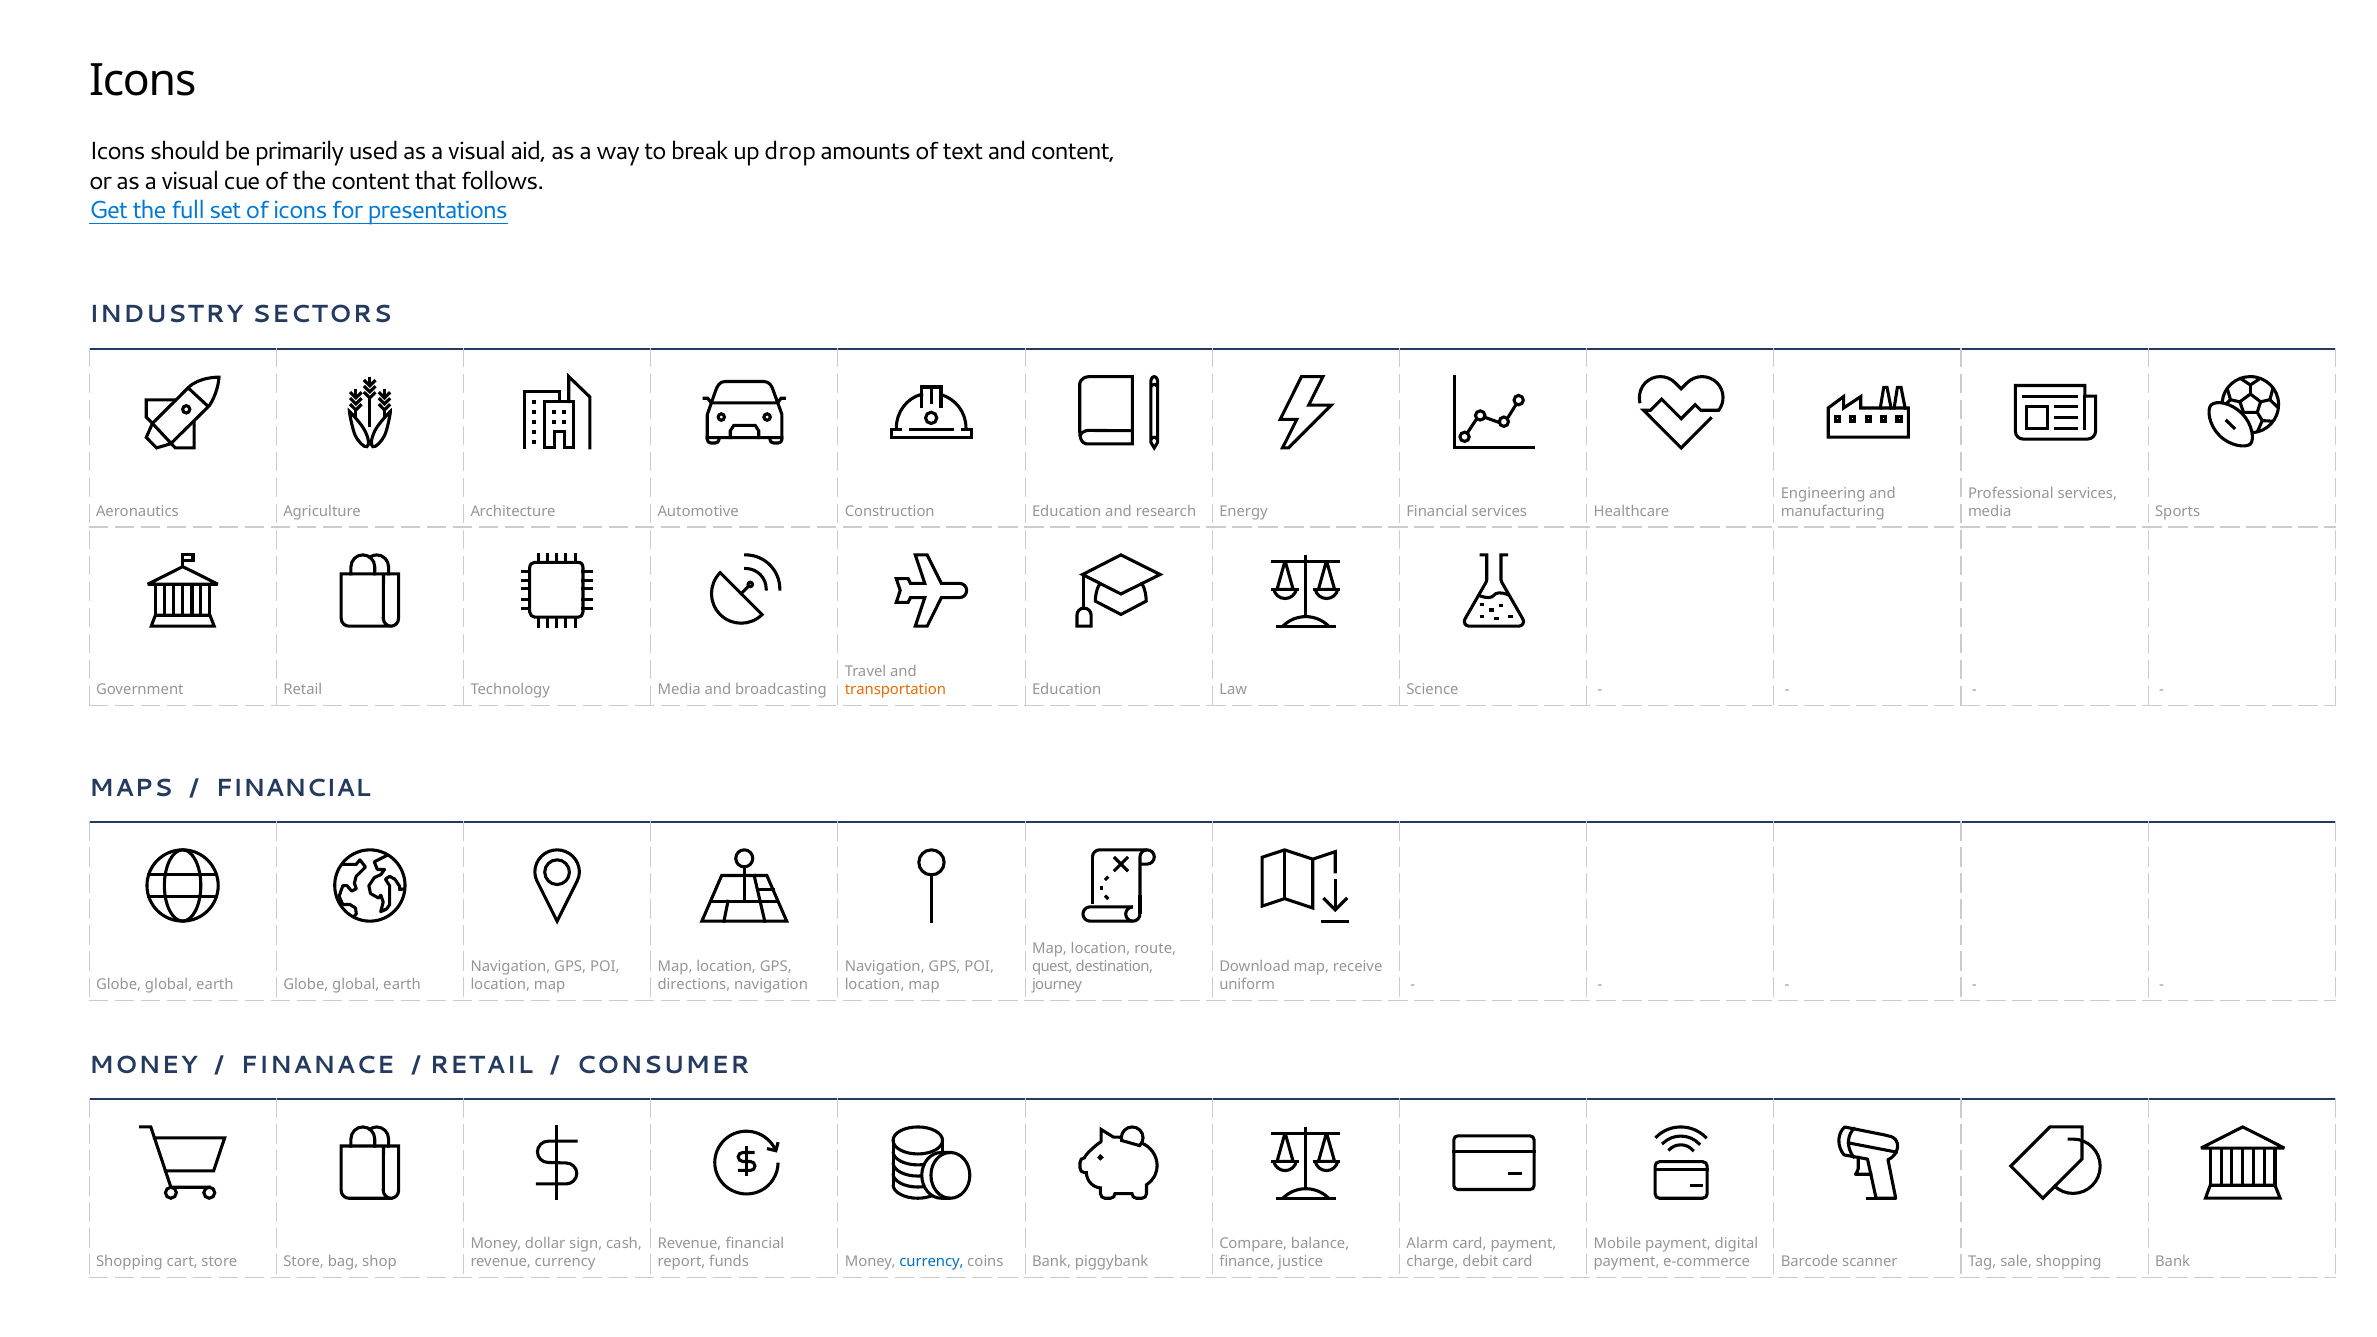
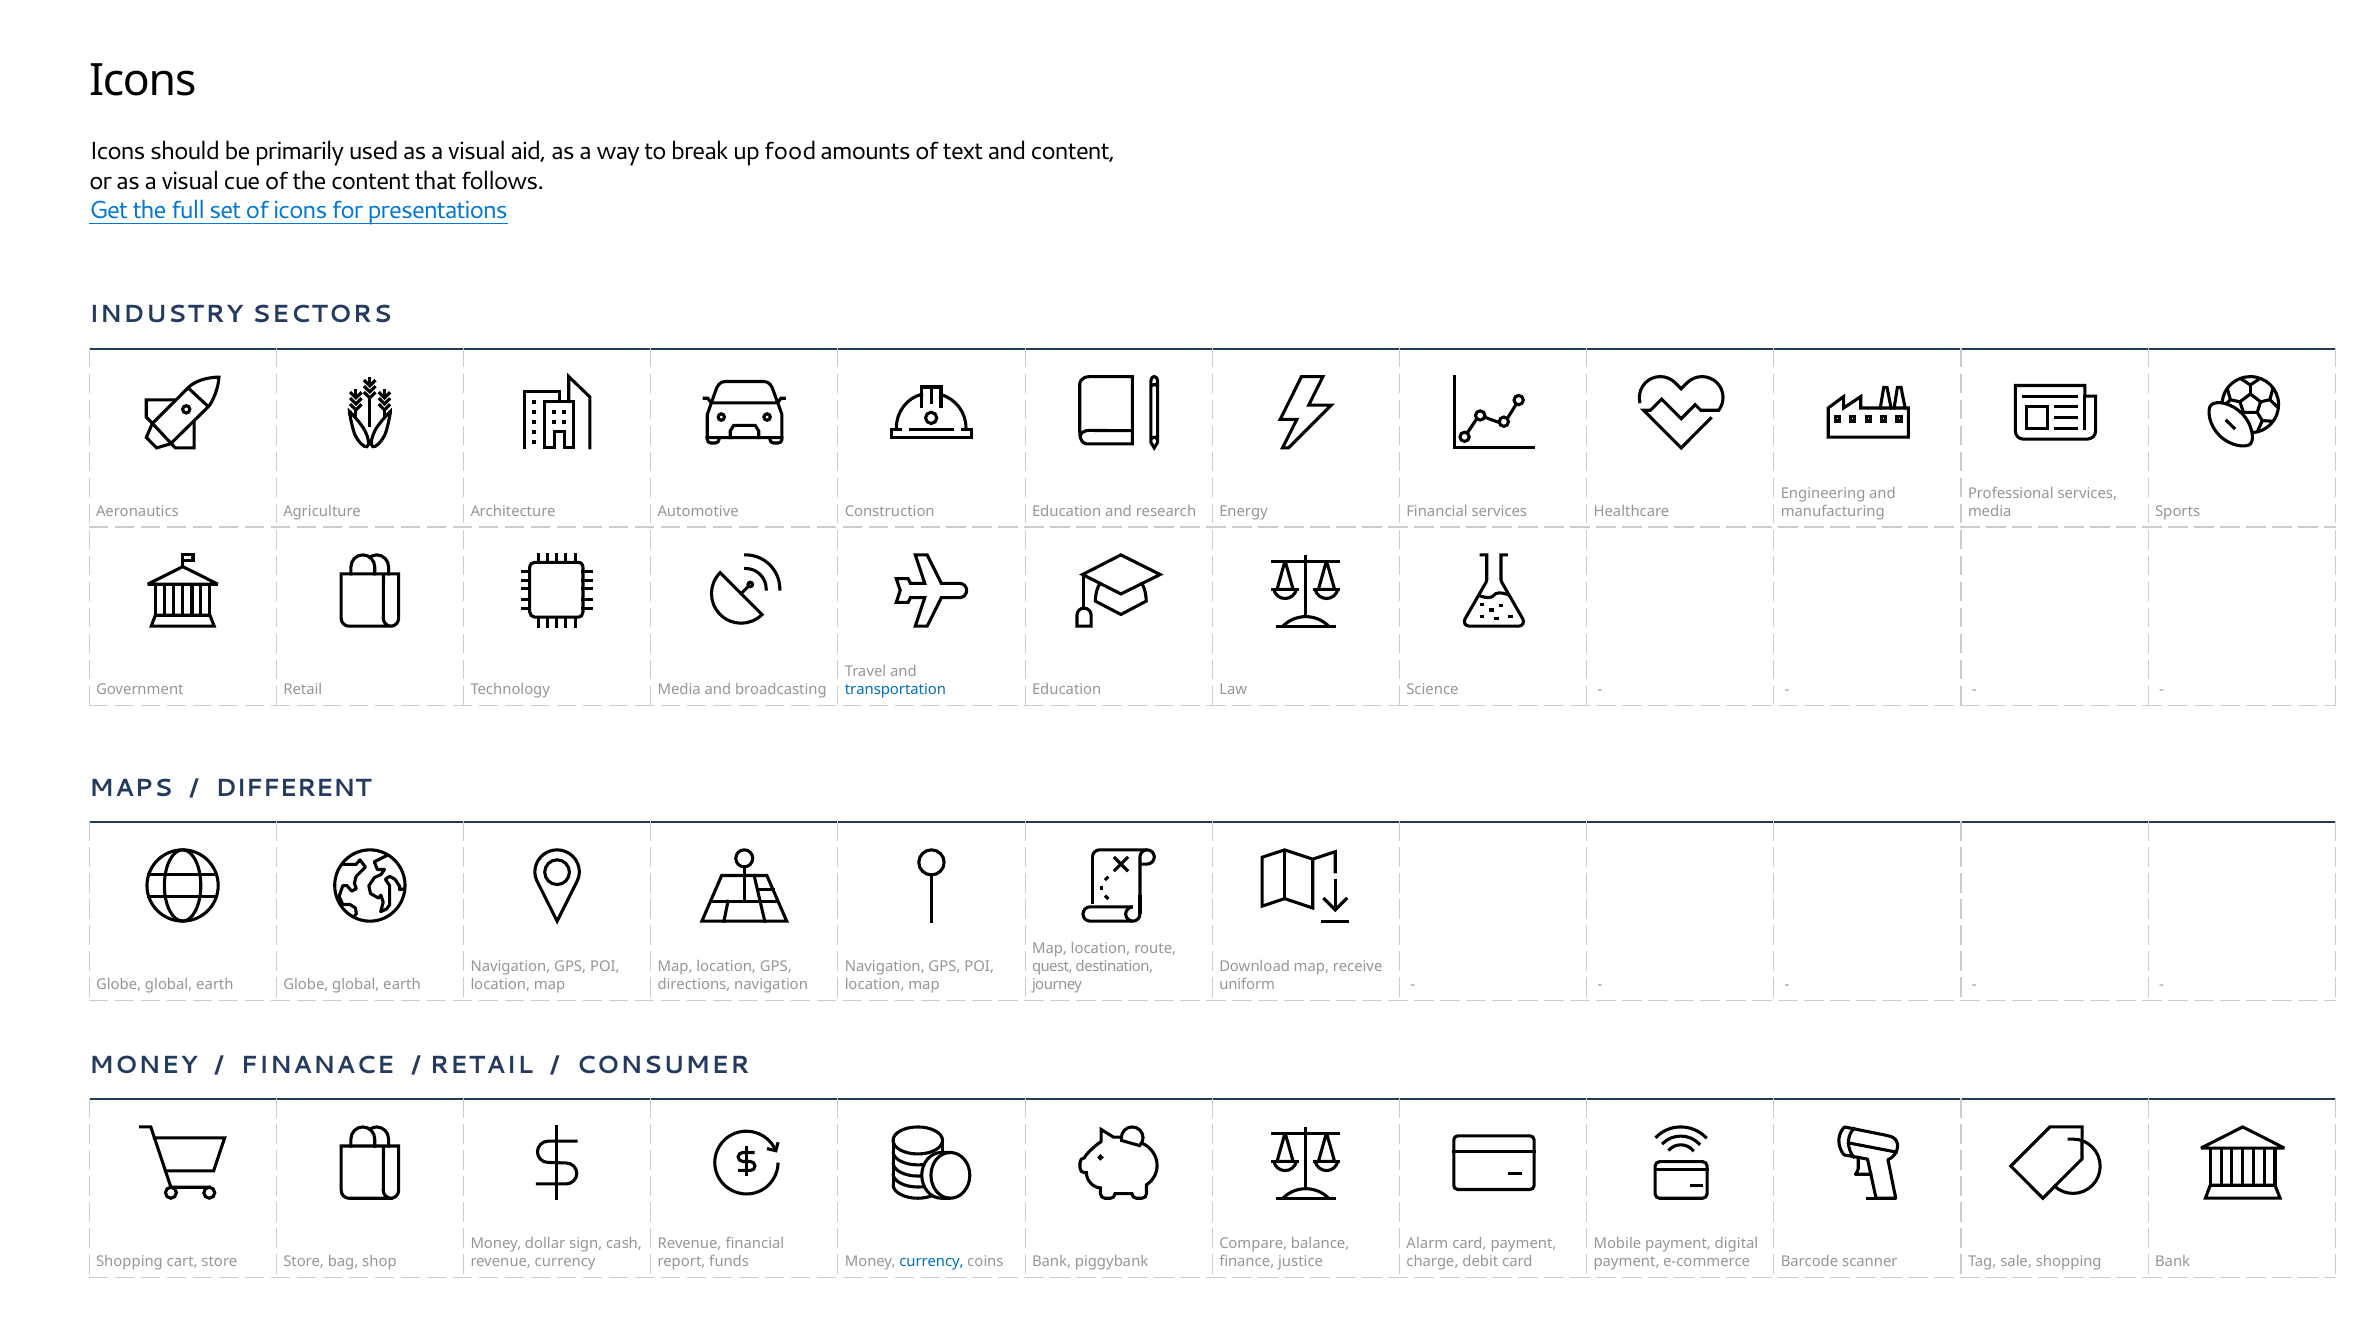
drop: drop -> food
transportation colour: orange -> blue
FINANCIAL at (293, 788): FINANCIAL -> DIFFERENT
